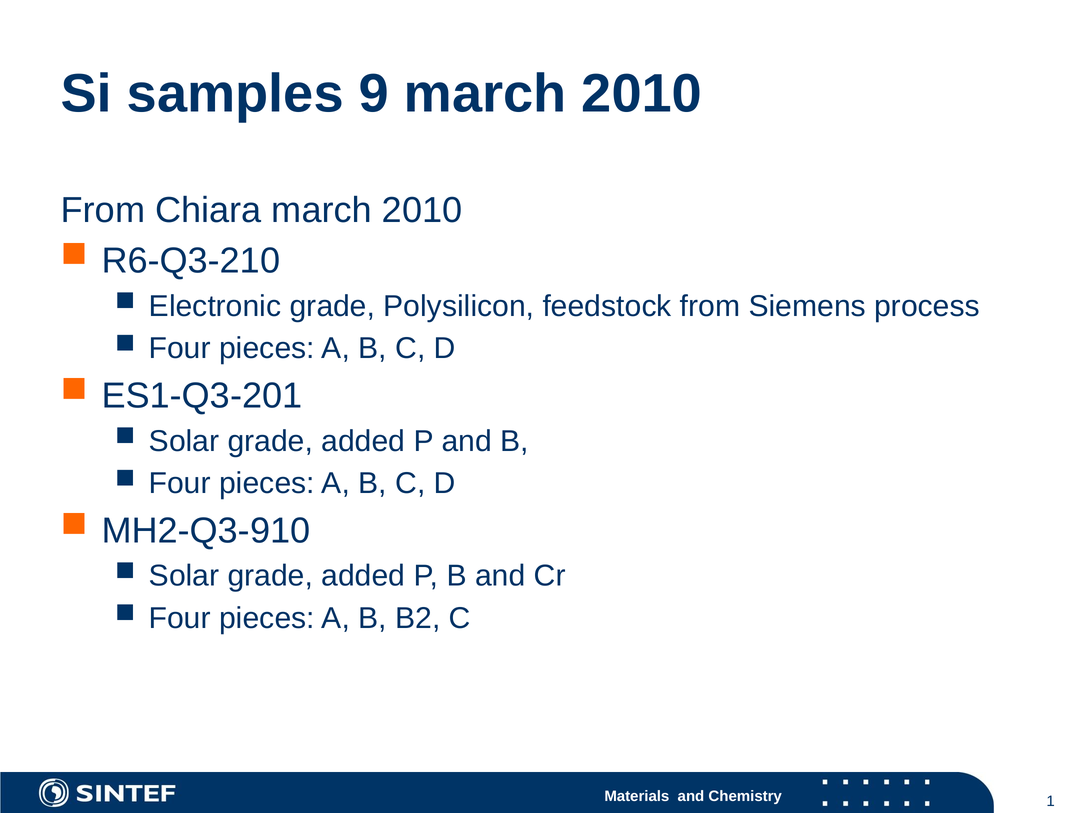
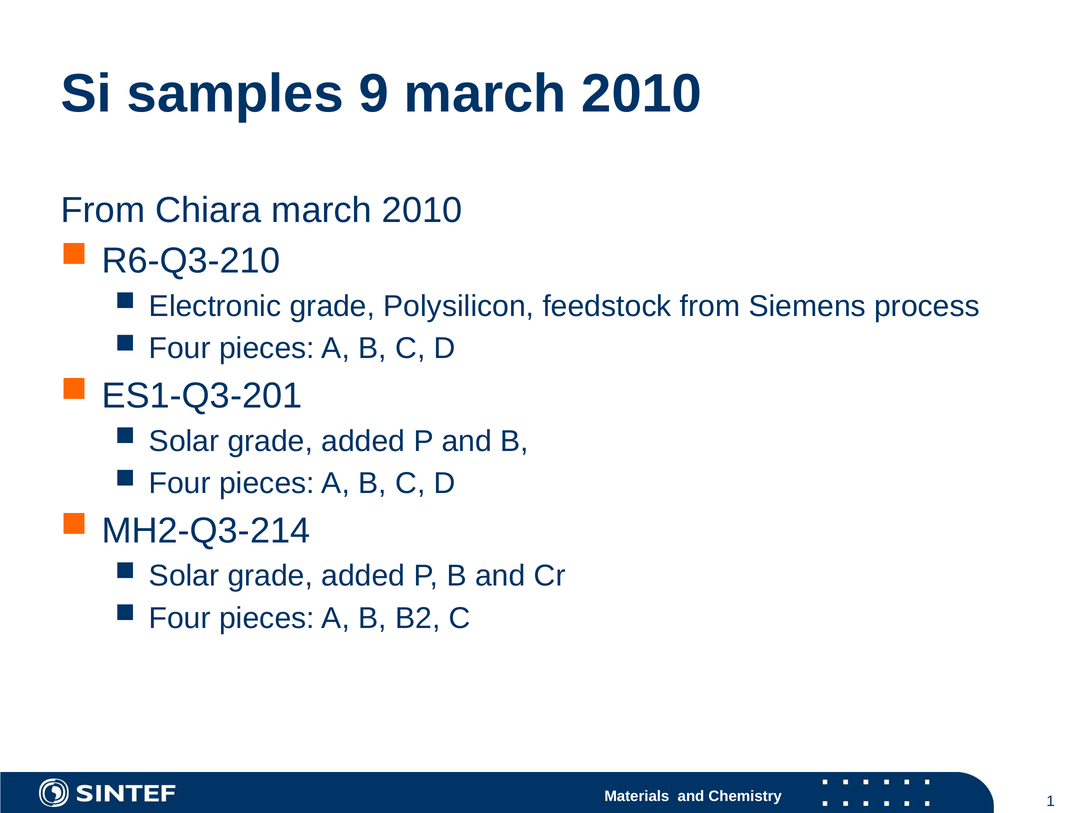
MH2-Q3-910: MH2-Q3-910 -> MH2-Q3-214
